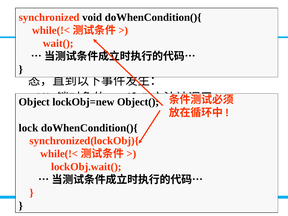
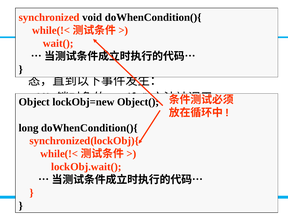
lock: lock -> long
